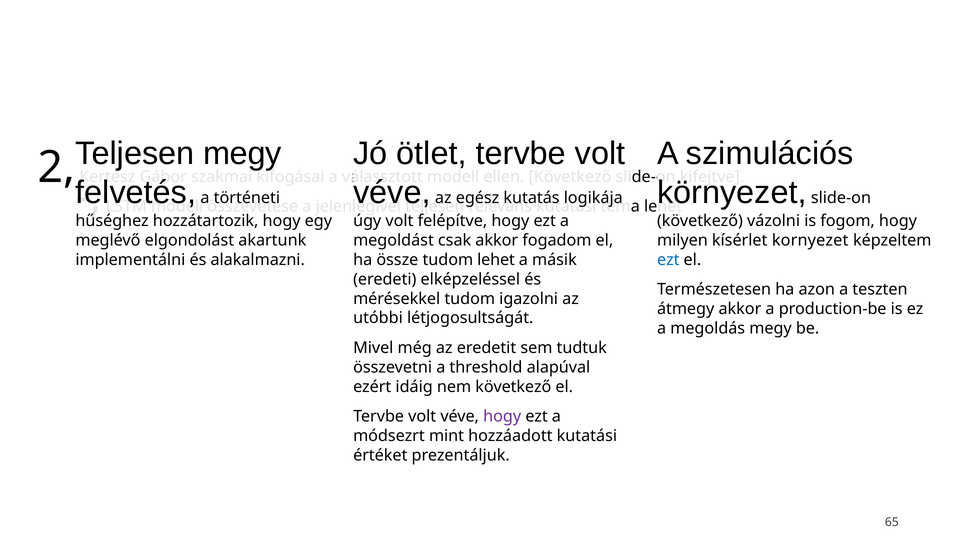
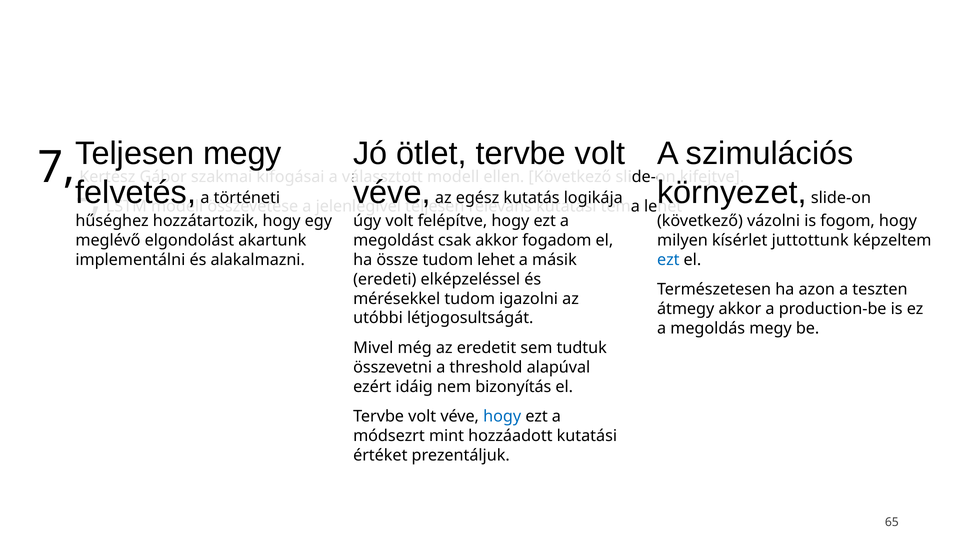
2: 2 -> 7
kornyezet: kornyezet -> juttottunk
nem következő: következő -> bizonyítás
hogy at (502, 416) colour: purple -> blue
